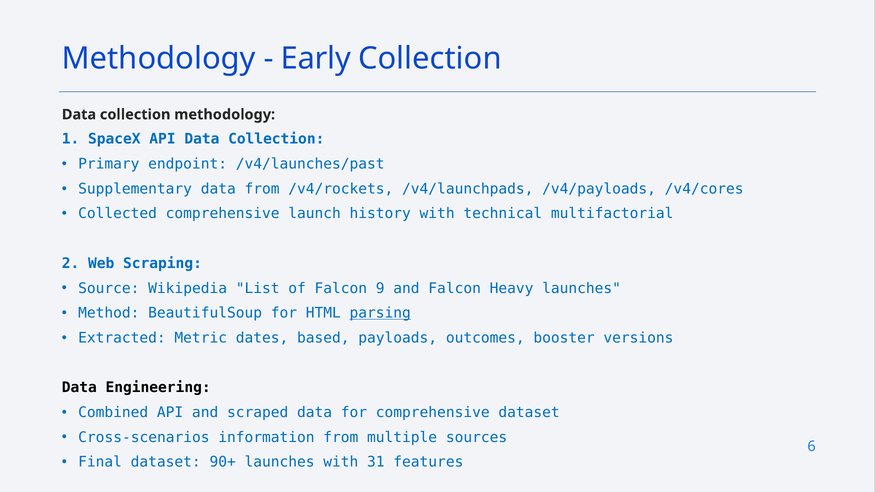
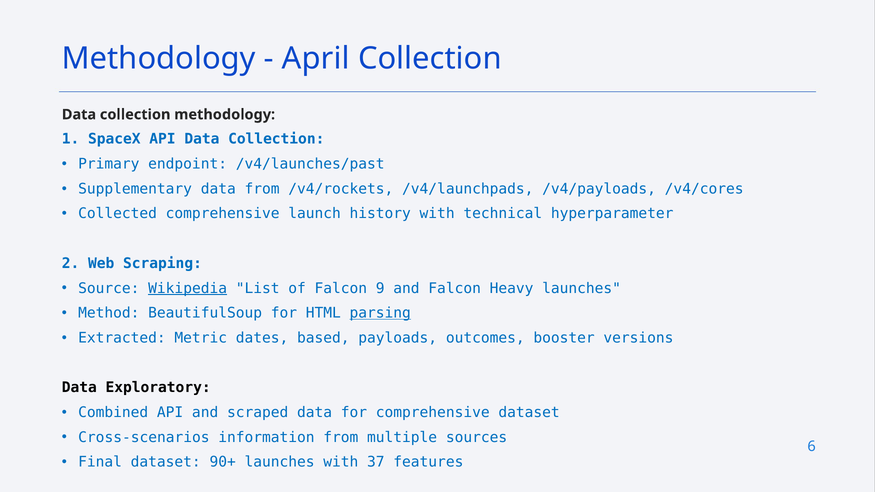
Early: Early -> April
multifactorial: multifactorial -> hyperparameter
Wikipedia underline: none -> present
Engineering: Engineering -> Exploratory
31: 31 -> 37
